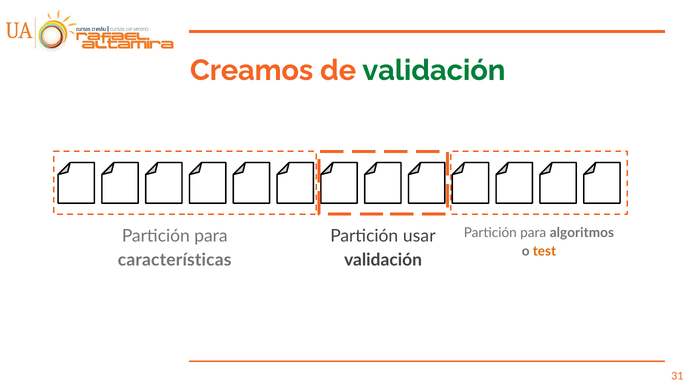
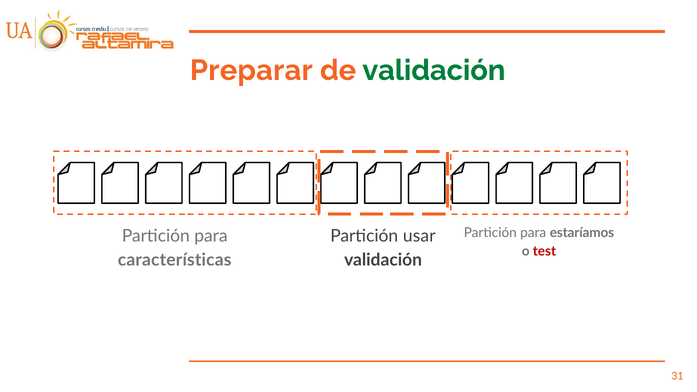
Creamos: Creamos -> Preparar
algoritmos: algoritmos -> estaríamos
test colour: orange -> red
